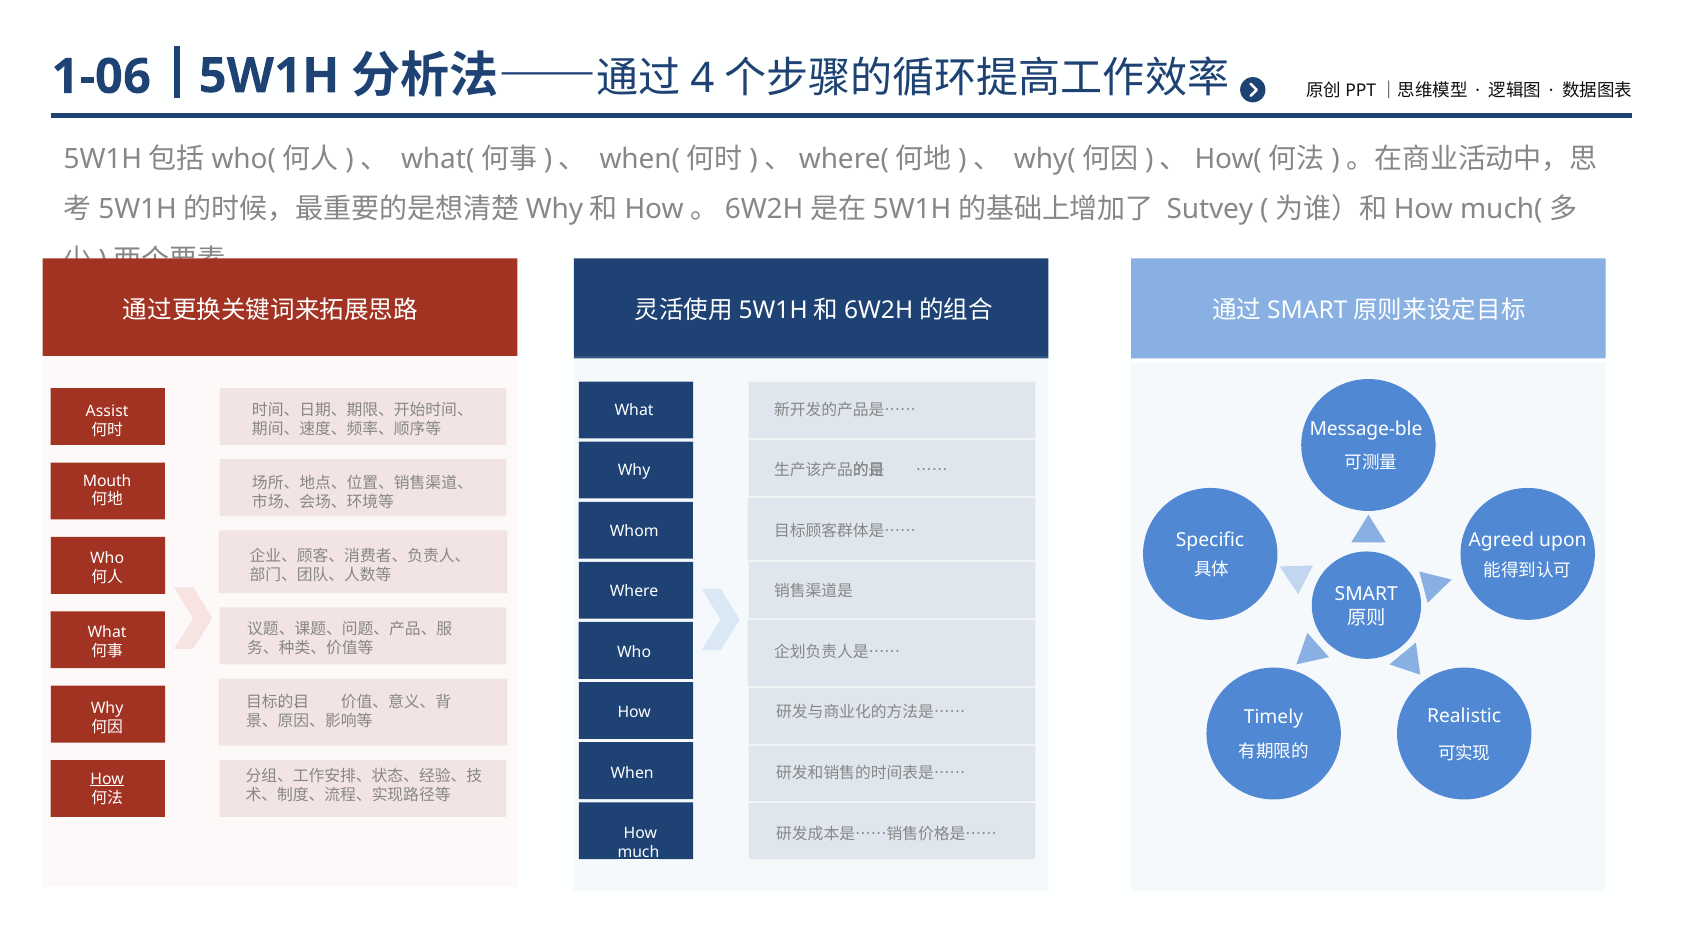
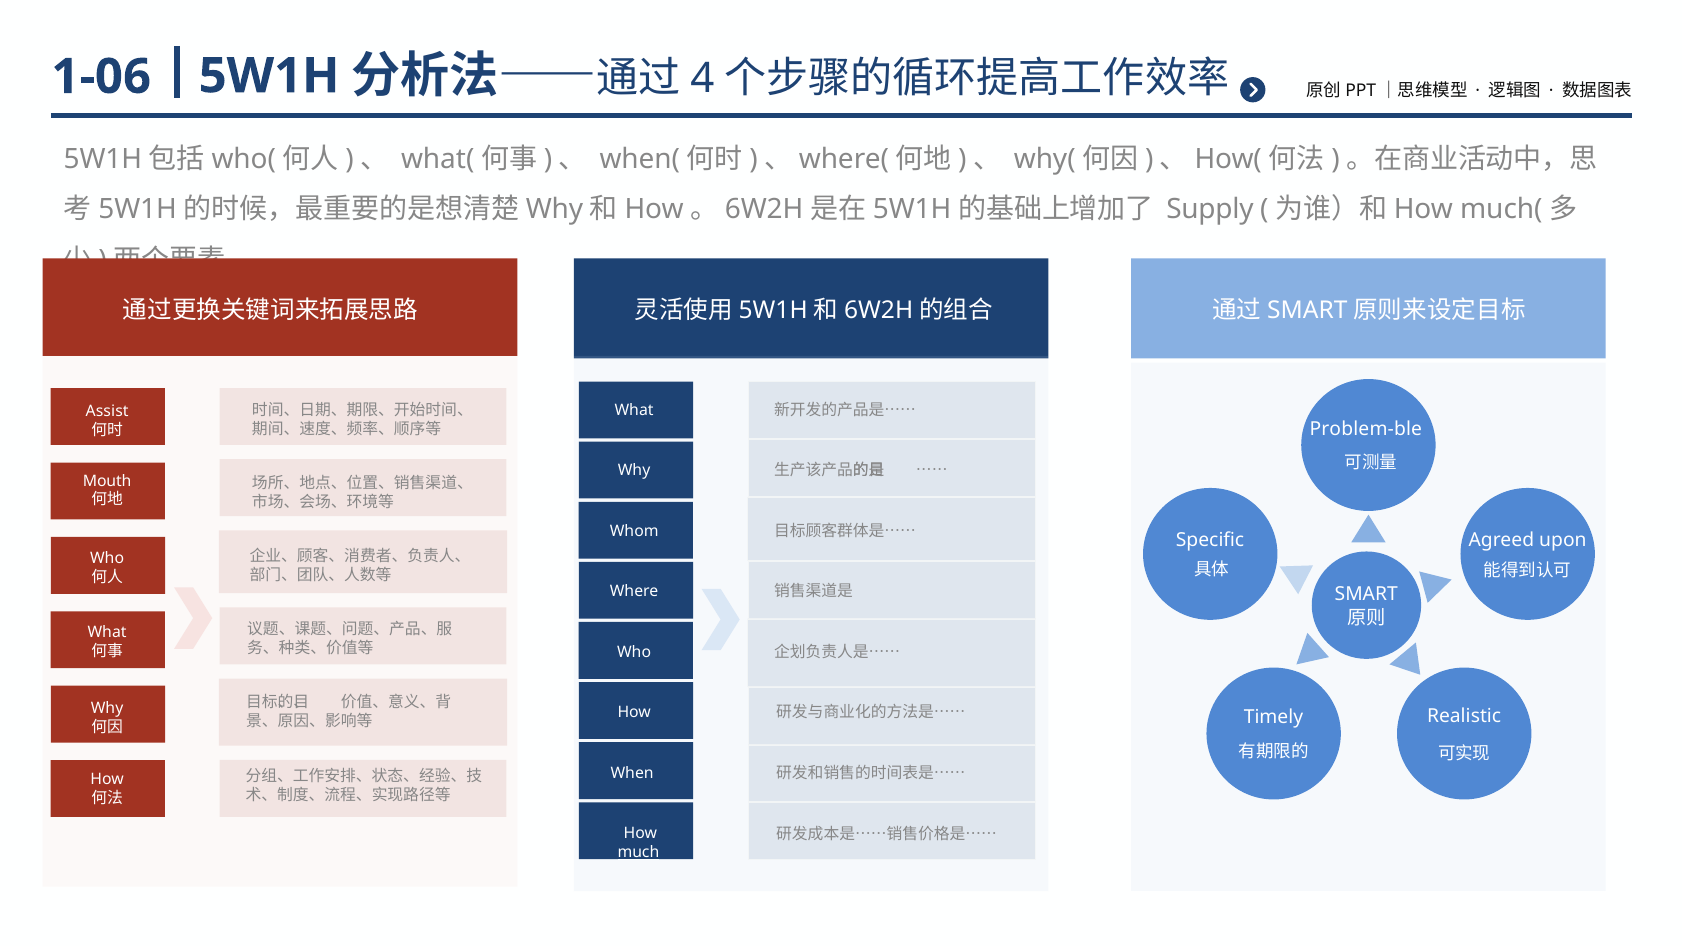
Sutvey: Sutvey -> Supply
Message-ble: Message-ble -> Problem-ble
How at (107, 779) underline: present -> none
